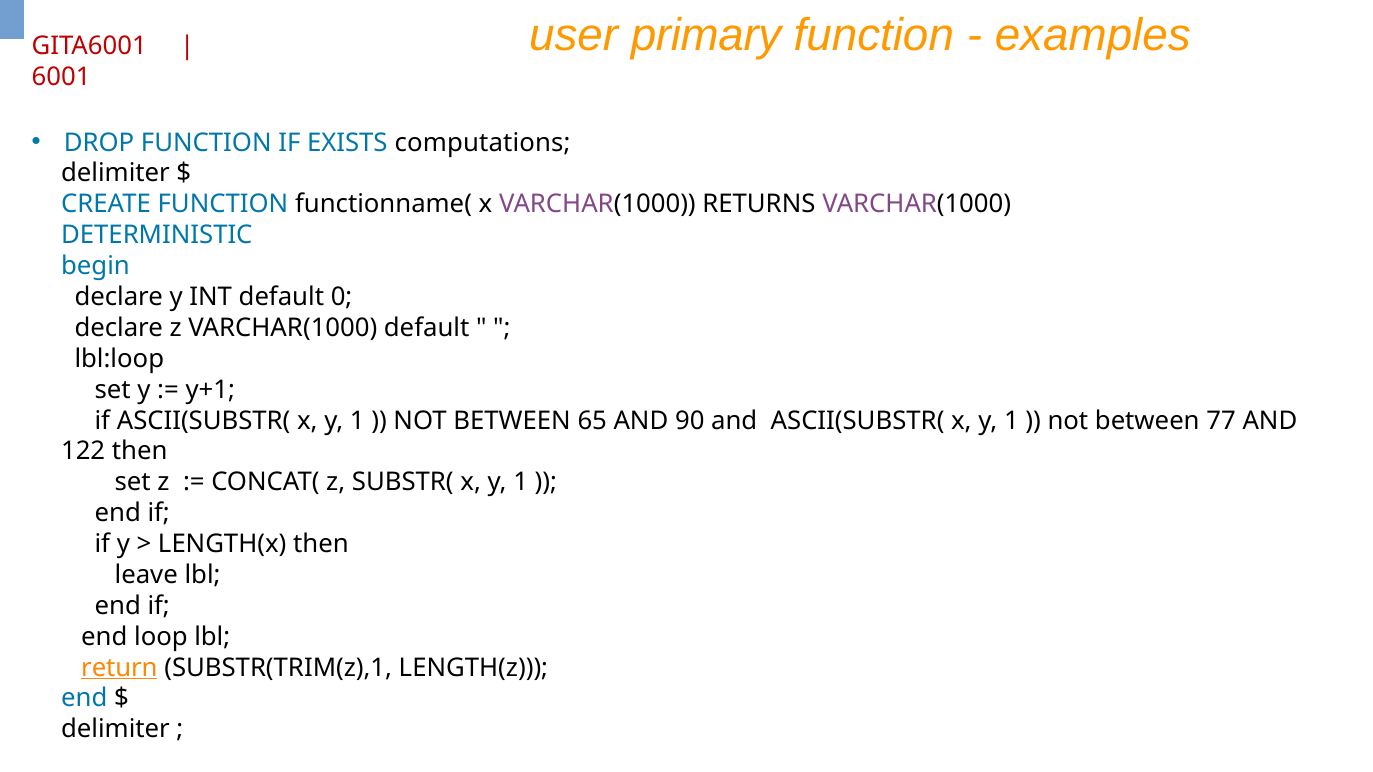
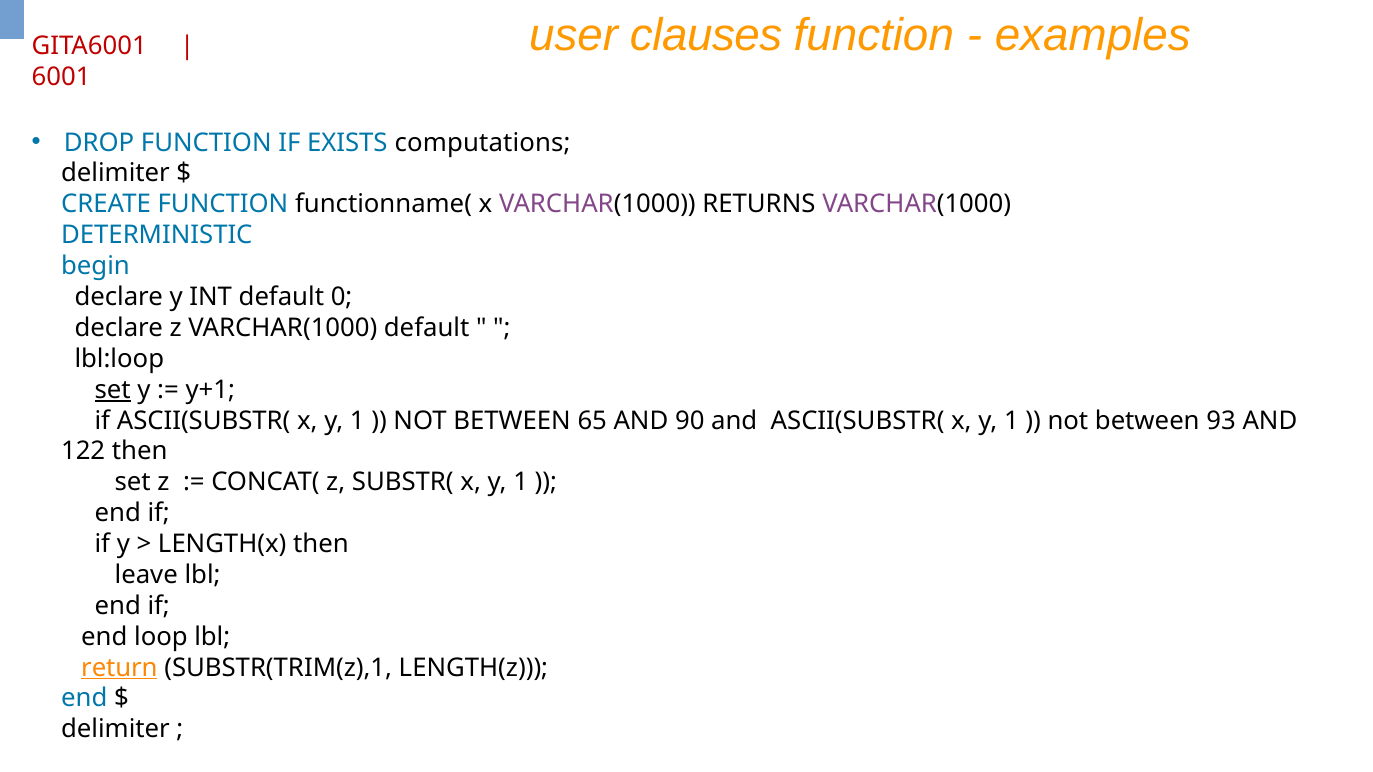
primary: primary -> clauses
set at (113, 390) underline: none -> present
77: 77 -> 93
